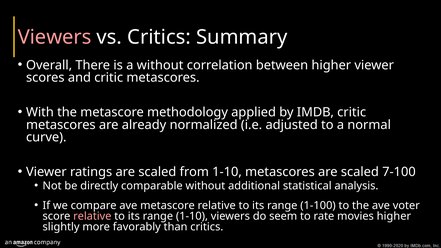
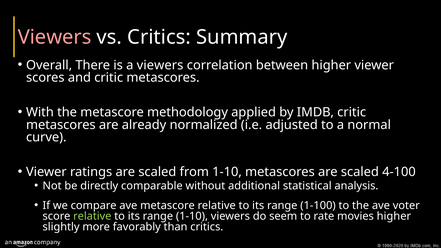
a without: without -> viewers
7-100: 7-100 -> 4-100
relative at (92, 216) colour: pink -> light green
